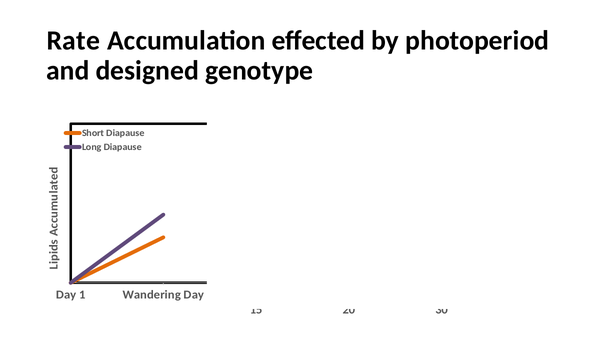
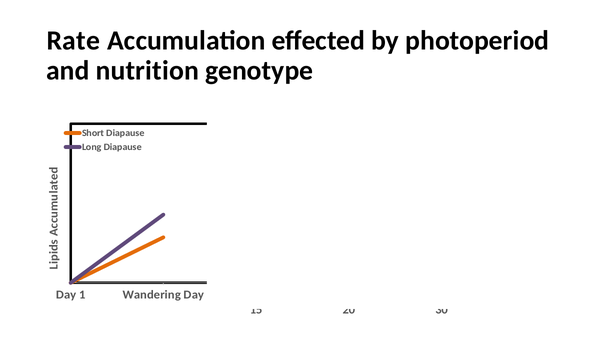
designed: designed -> nutrition
